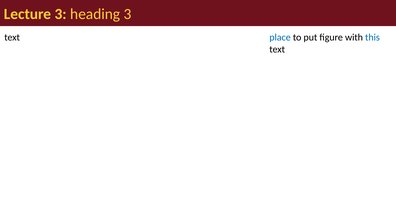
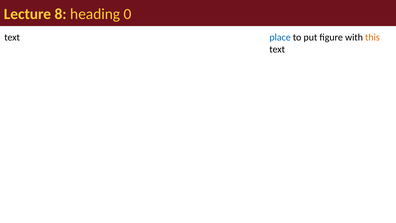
Lecture 3: 3 -> 8
heading 3: 3 -> 0
this colour: blue -> orange
